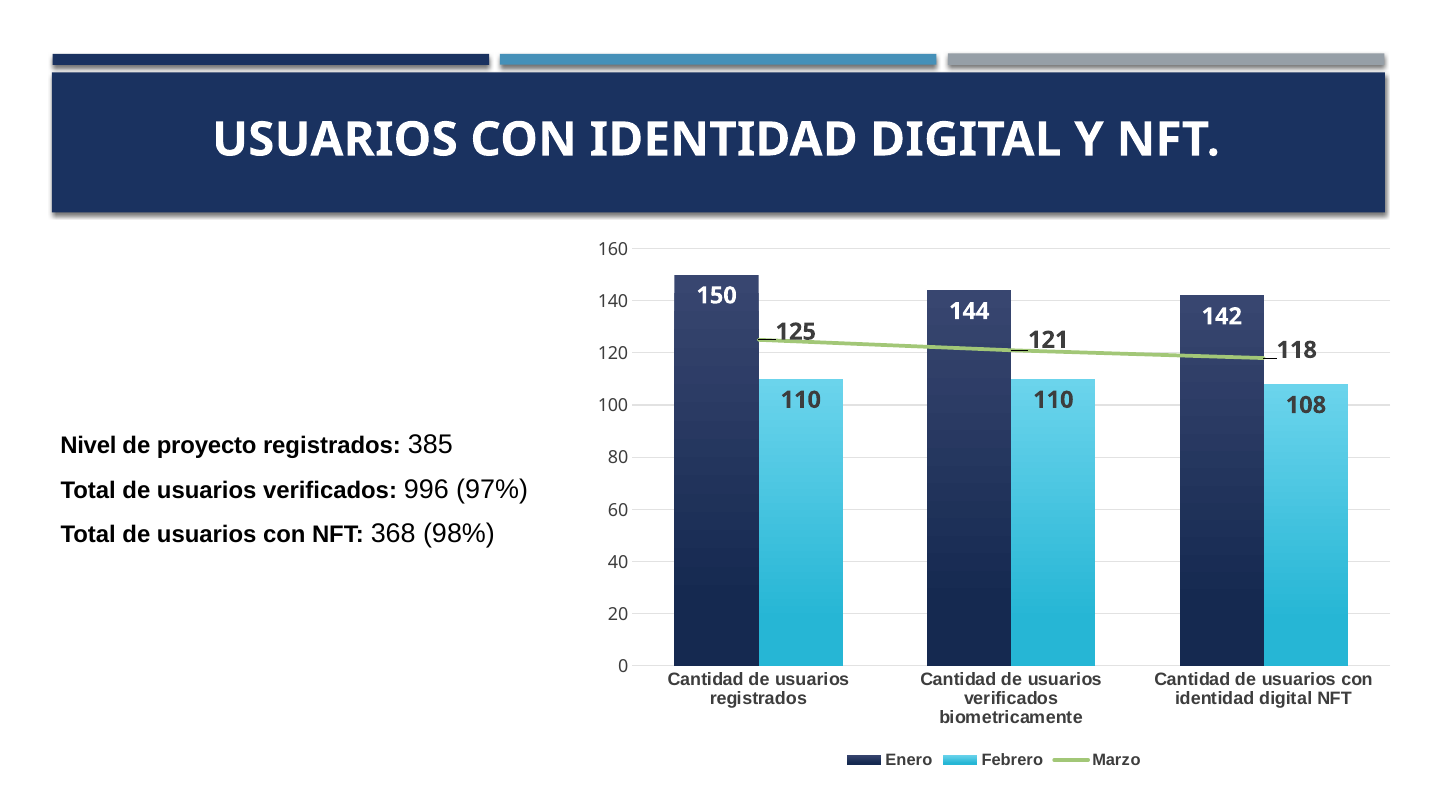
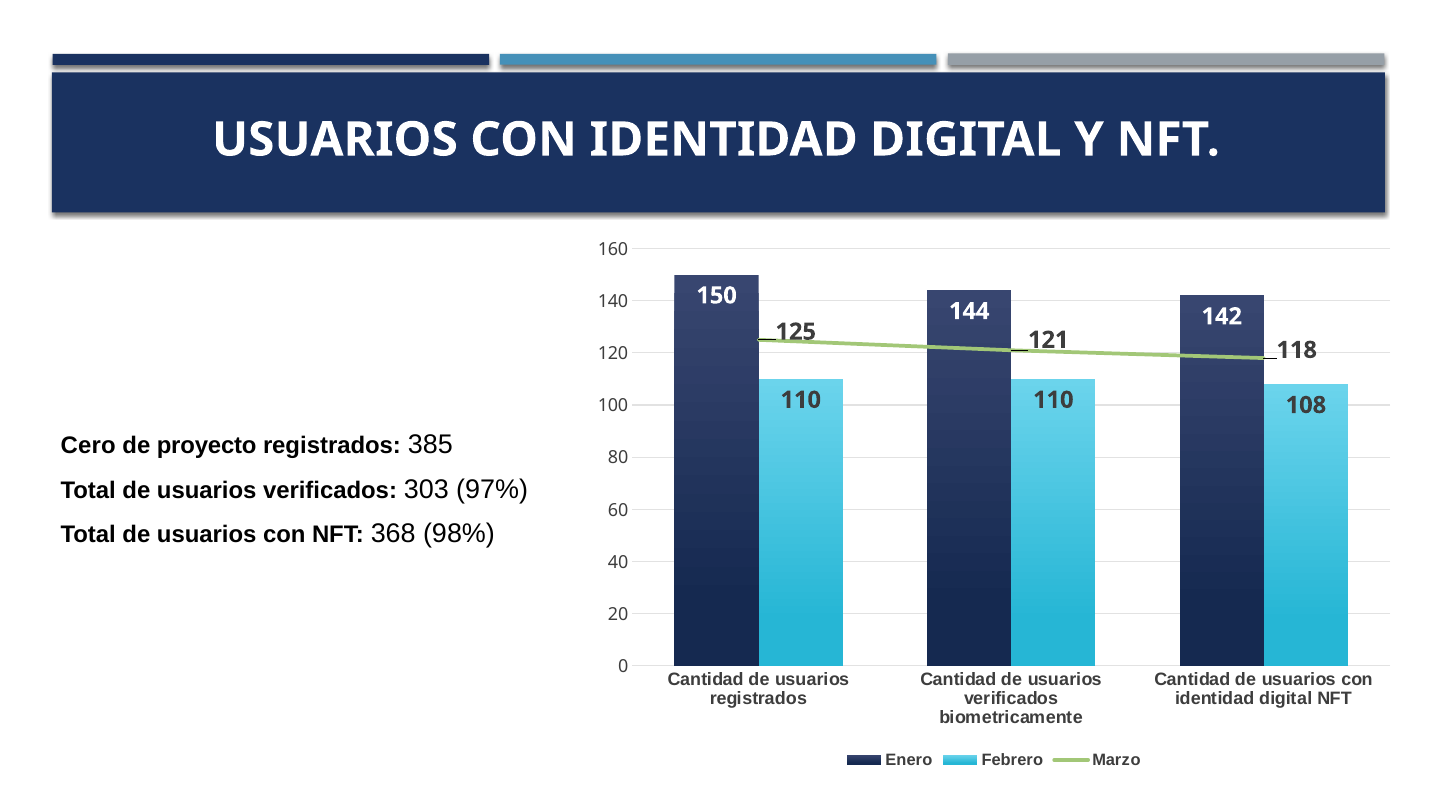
Nivel: Nivel -> Cero
996: 996 -> 303
